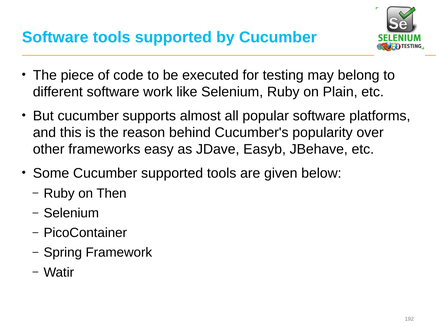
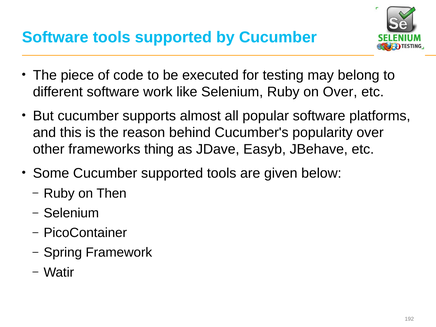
on Plain: Plain -> Over
easy: easy -> thing
